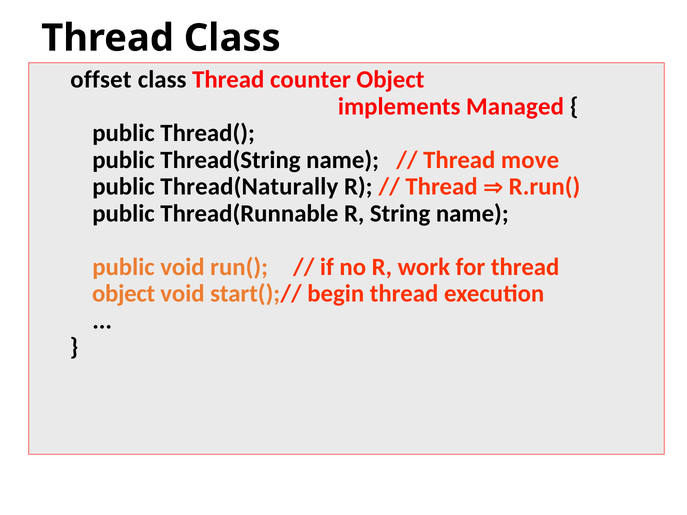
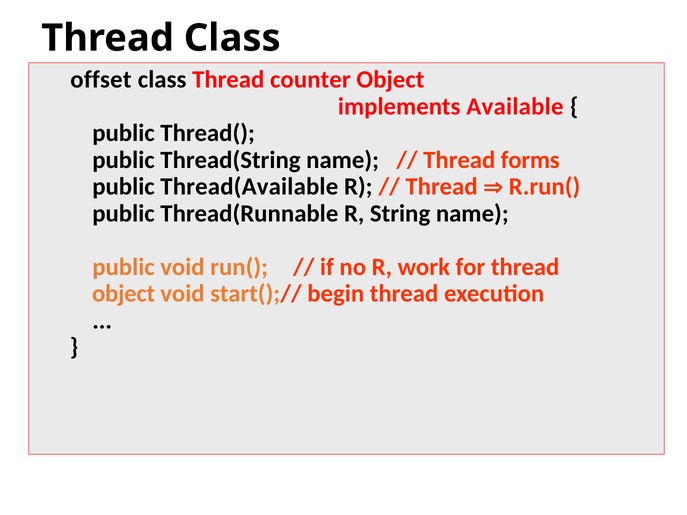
Managed: Managed -> Available
move: move -> forms
Thread(Naturally: Thread(Naturally -> Thread(Available
